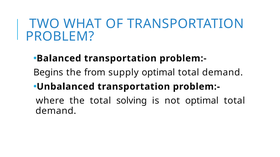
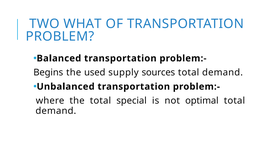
from: from -> used
supply optimal: optimal -> sources
solving: solving -> special
